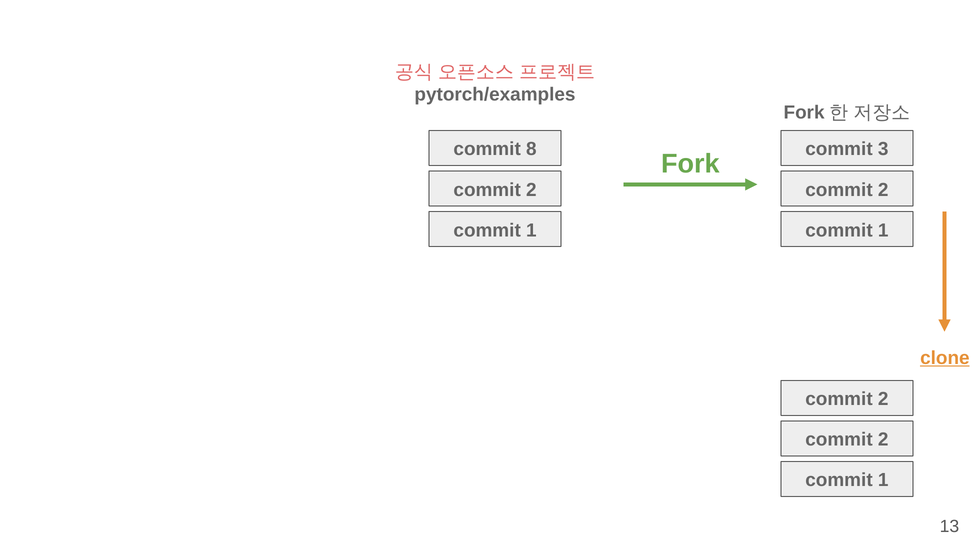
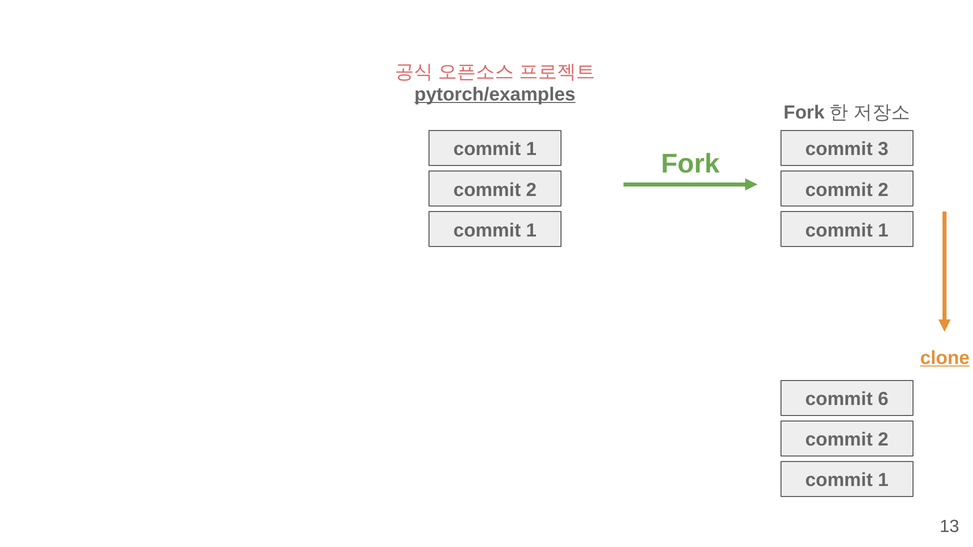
pytorch/examples underline: none -> present
8 at (531, 149): 8 -> 1
2 at (883, 399): 2 -> 6
